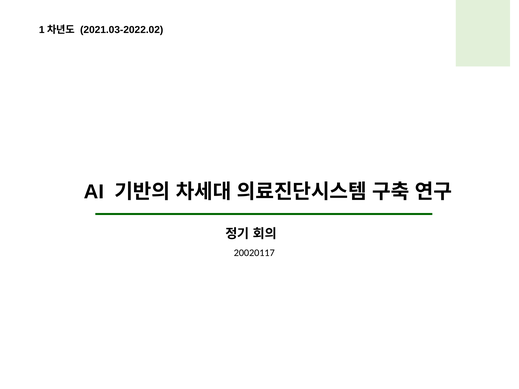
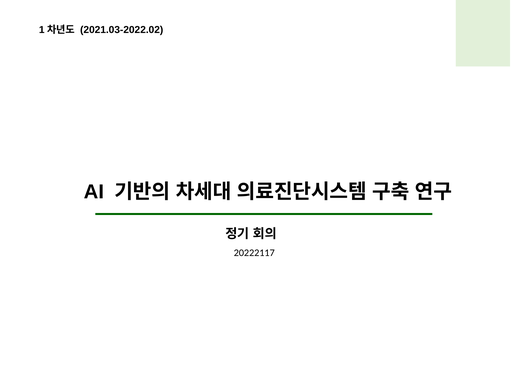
20020117: 20020117 -> 20222117
